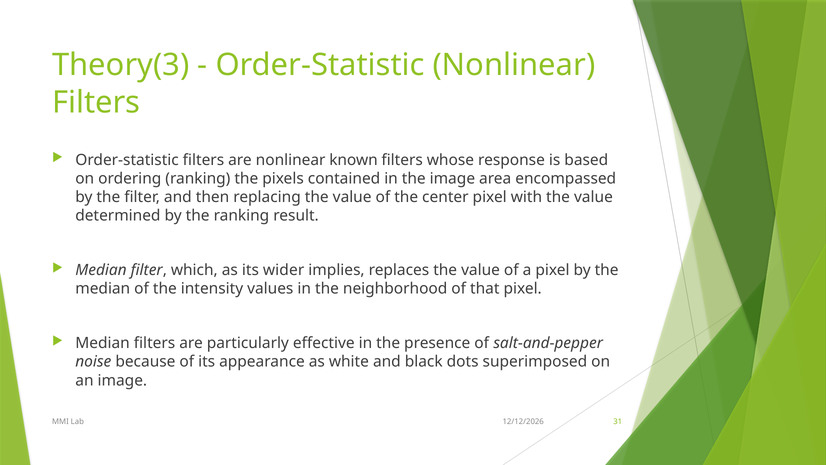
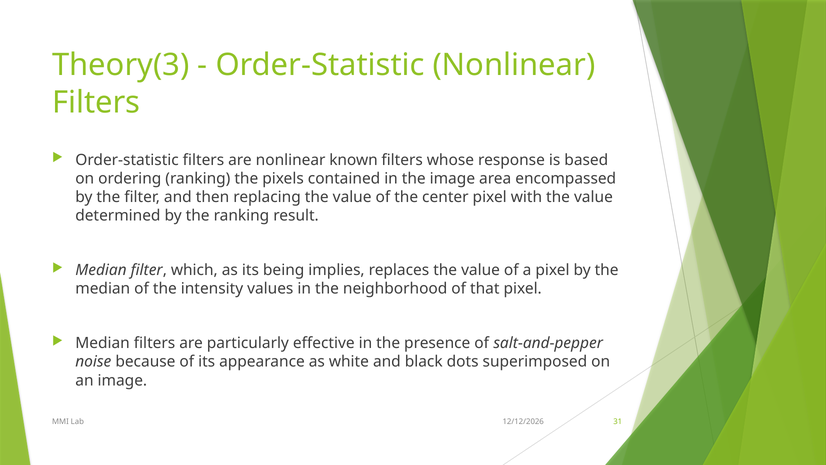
wider: wider -> being
